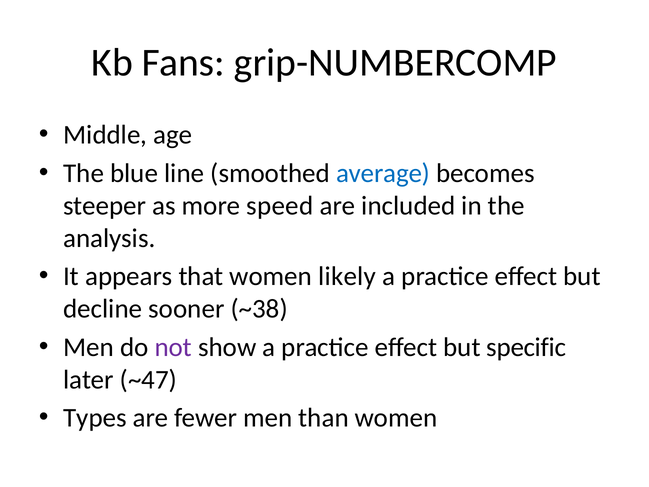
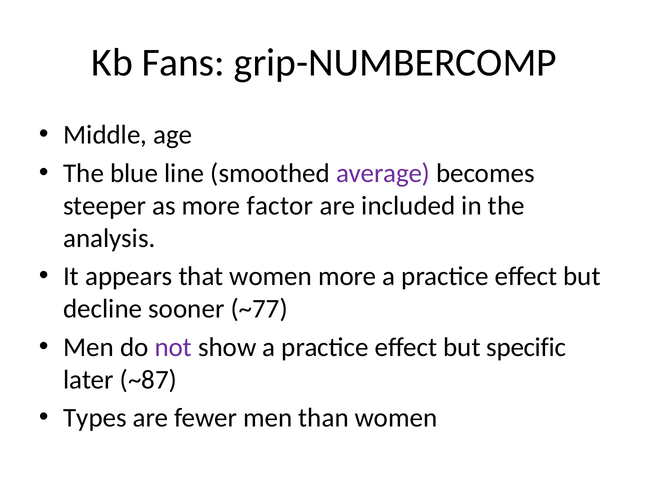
average colour: blue -> purple
speed: speed -> factor
women likely: likely -> more
~38: ~38 -> ~77
~47: ~47 -> ~87
